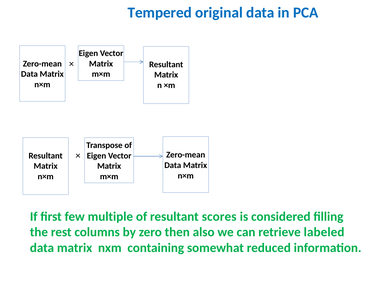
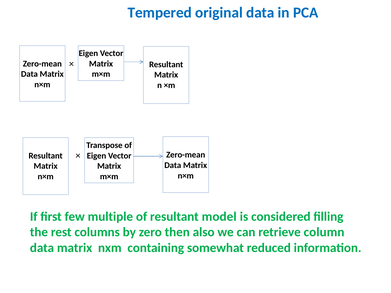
scores: scores -> model
labeled: labeled -> column
